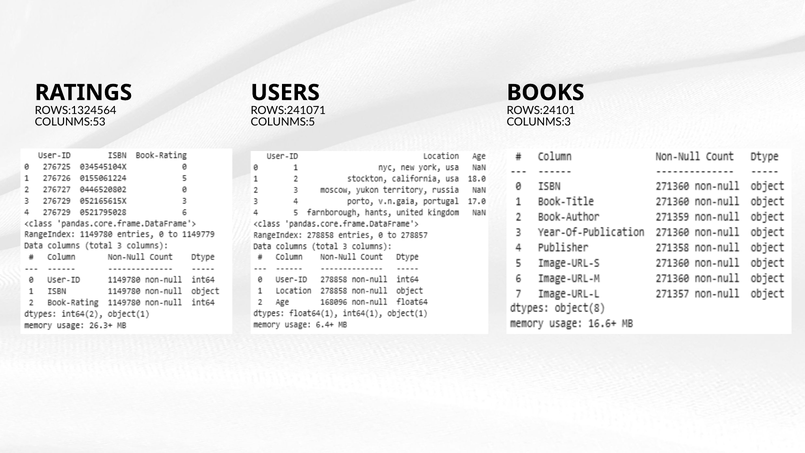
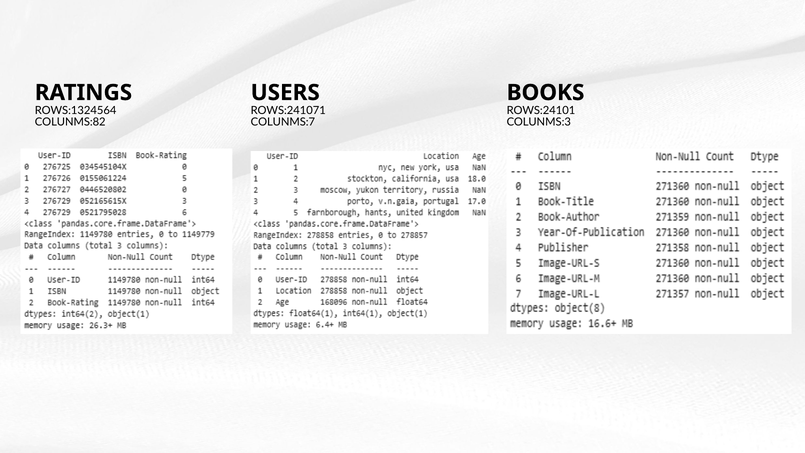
COLUNMS:53: COLUNMS:53 -> COLUNMS:82
COLUNMS:5: COLUNMS:5 -> COLUNMS:7
